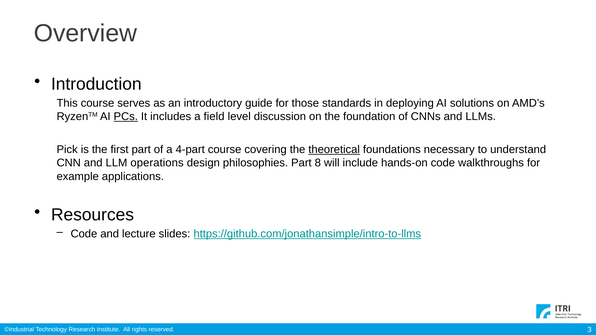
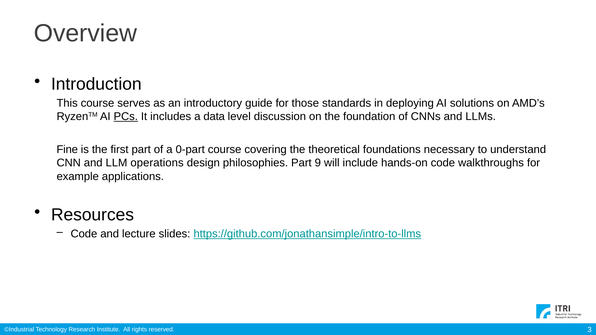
field: field -> data
Pick: Pick -> Fine
4-part: 4-part -> 0-part
theoretical underline: present -> none
8: 8 -> 9
